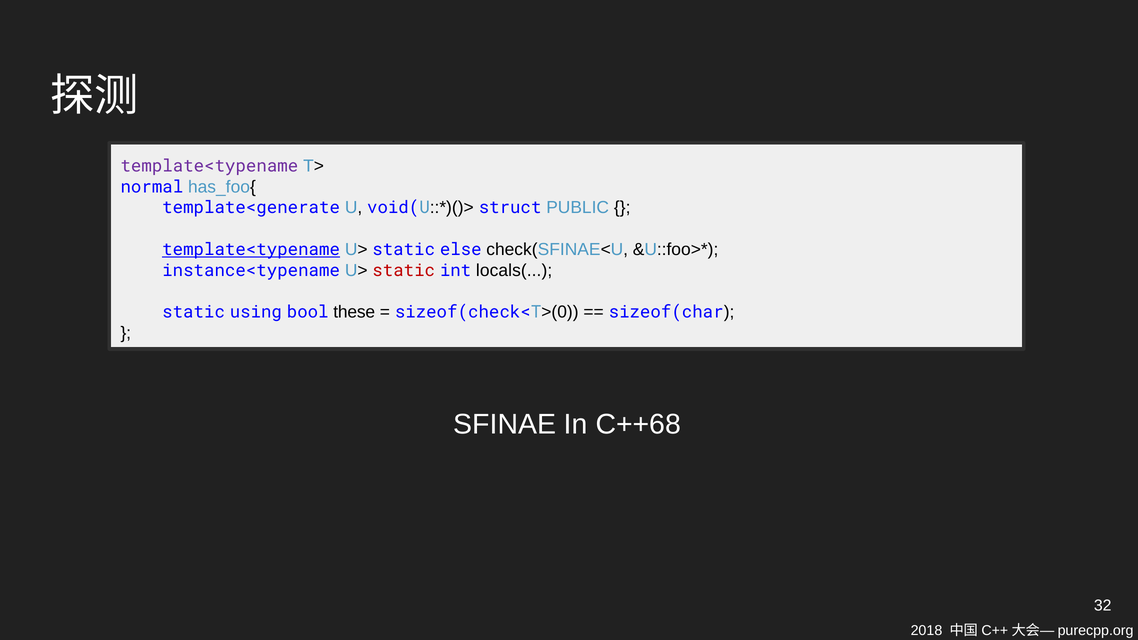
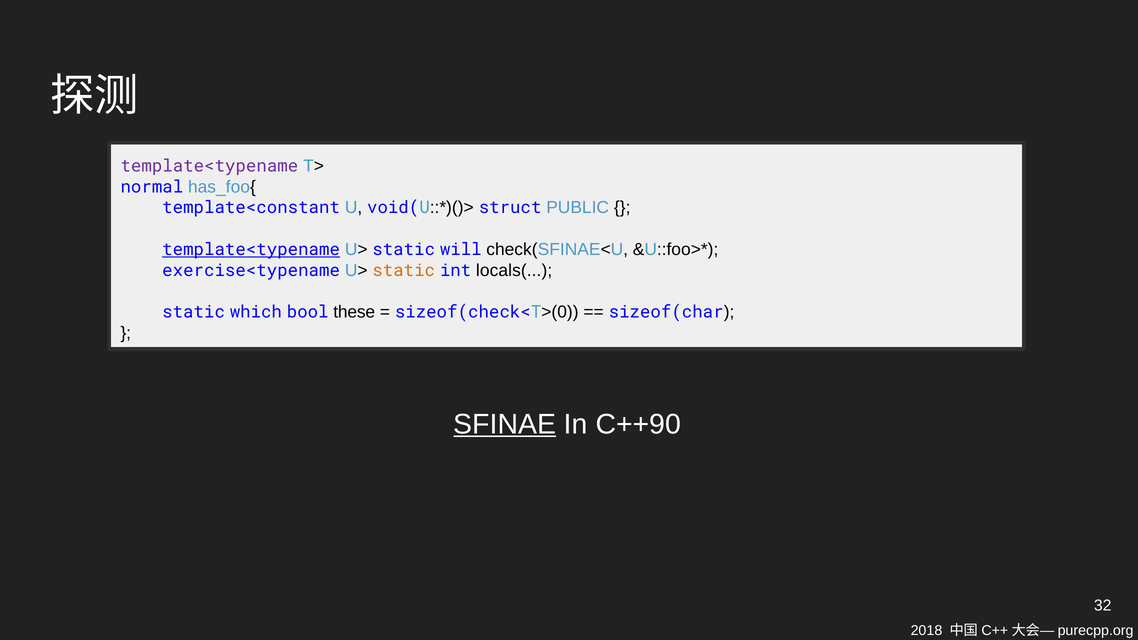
template<generate: template<generate -> template<constant
else: else -> will
instance<typename: instance<typename -> exercise<typename
static at (404, 270) colour: red -> orange
using: using -> which
SFINAE underline: none -> present
C++68: C++68 -> C++90
